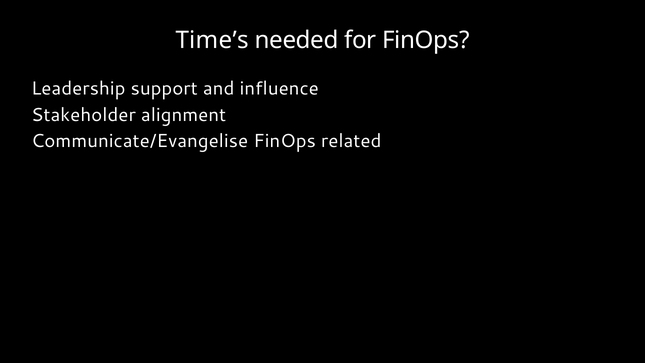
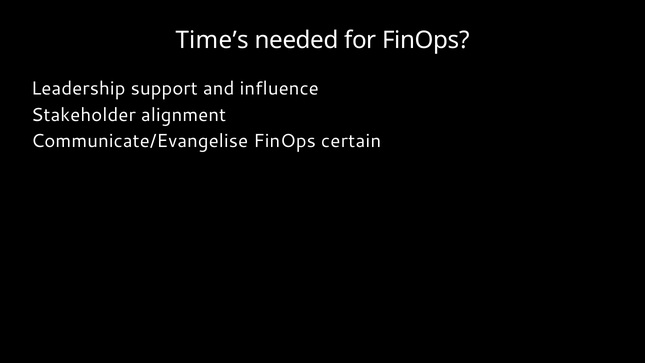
related: related -> certain
